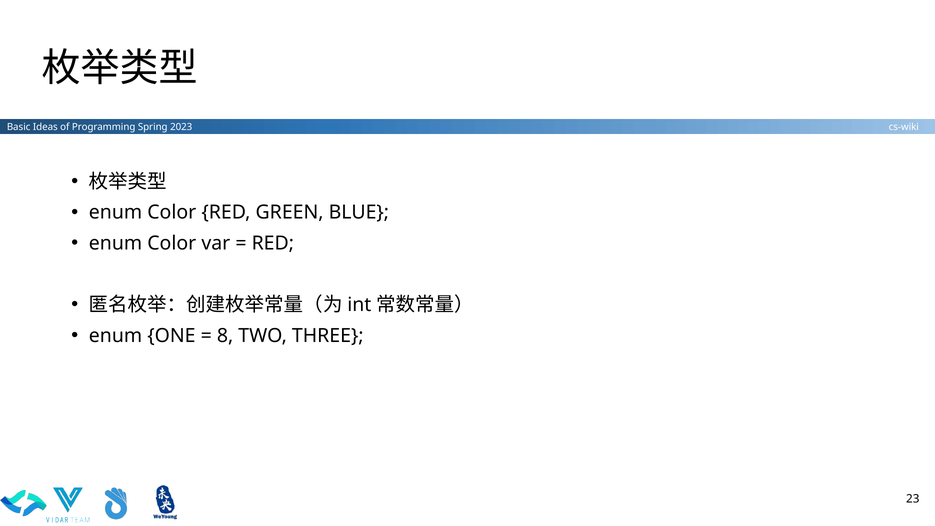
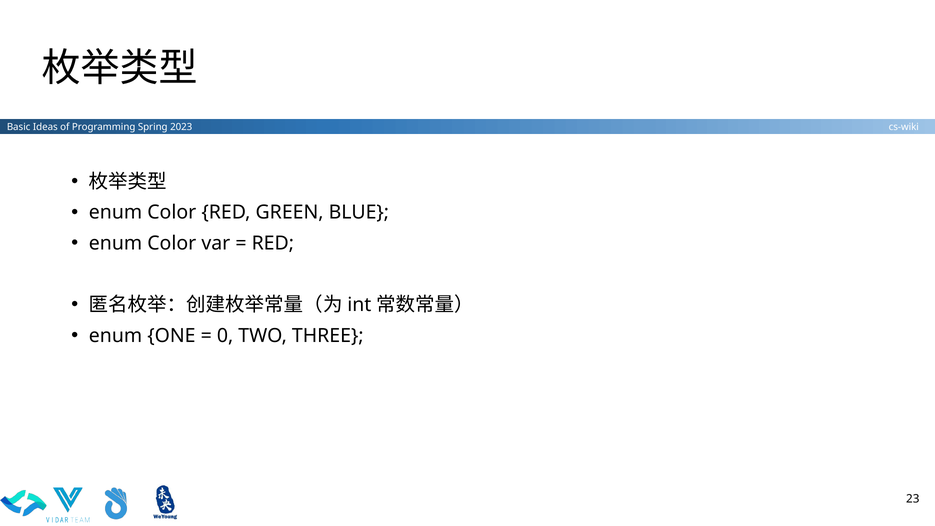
8: 8 -> 0
